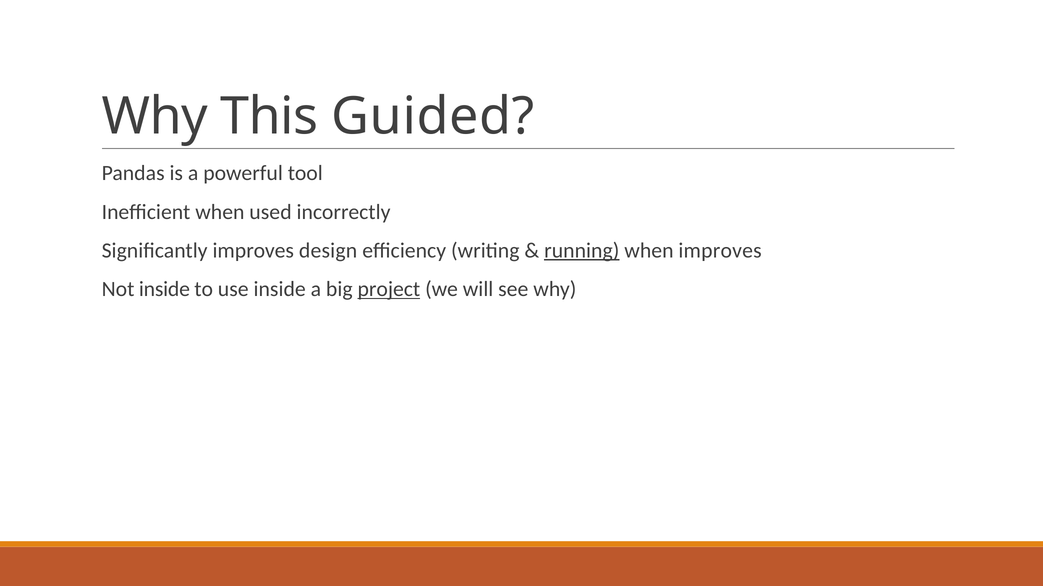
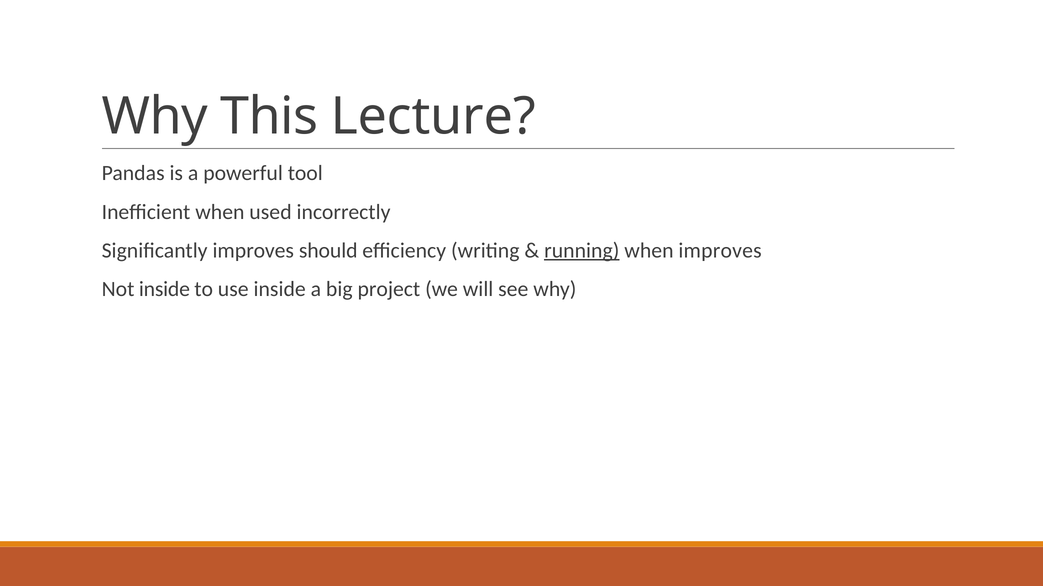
Guided: Guided -> Lecture
design: design -> should
project underline: present -> none
